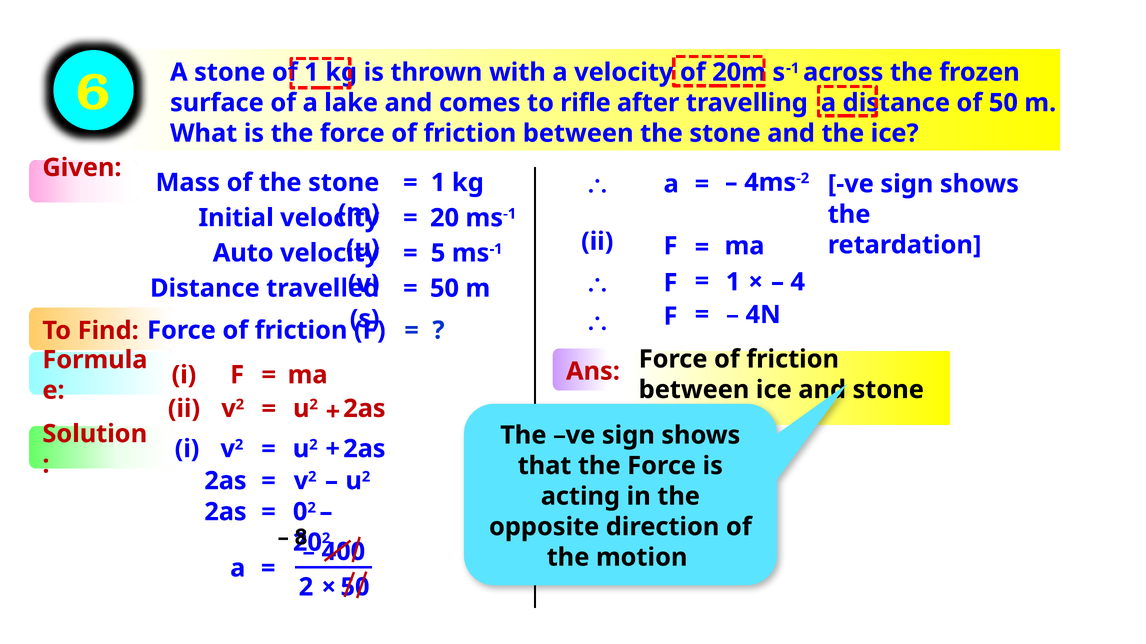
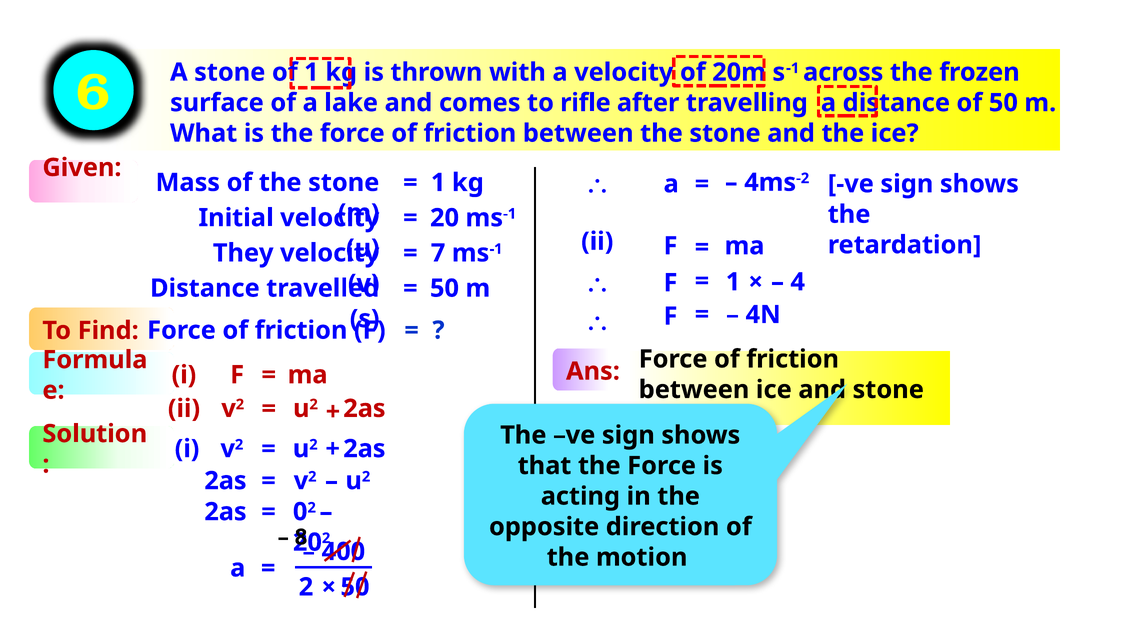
Auto: Auto -> They
5: 5 -> 7
